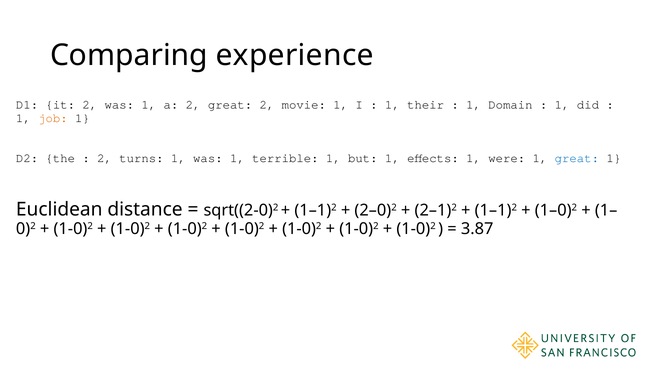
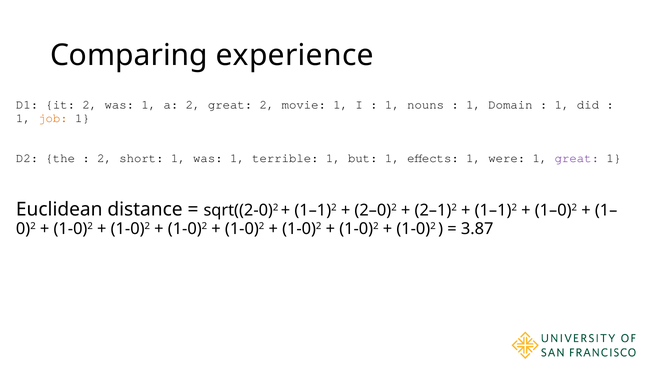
their: their -> nouns
turns: turns -> short
great at (577, 158) colour: blue -> purple
